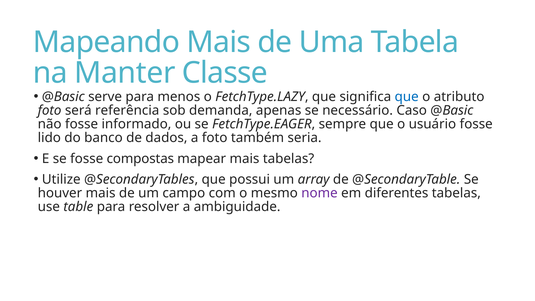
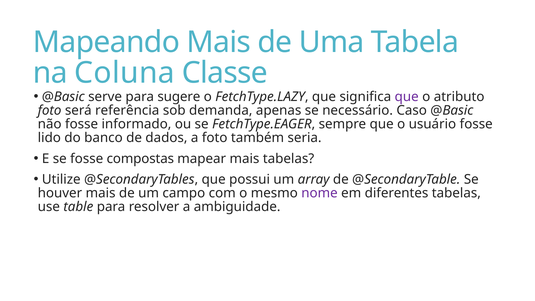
Manter: Manter -> Coluna
menos: menos -> sugere
que at (407, 97) colour: blue -> purple
